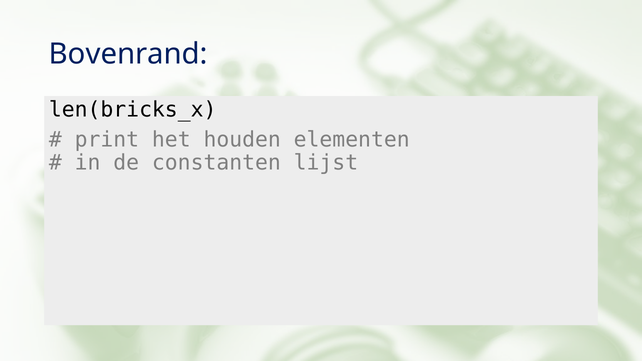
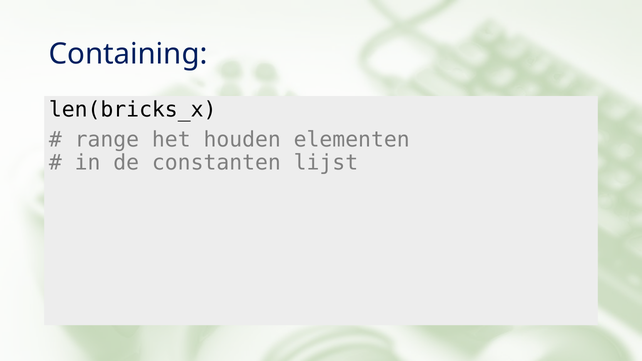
Bovenrand: Bovenrand -> Containing
print: print -> range
